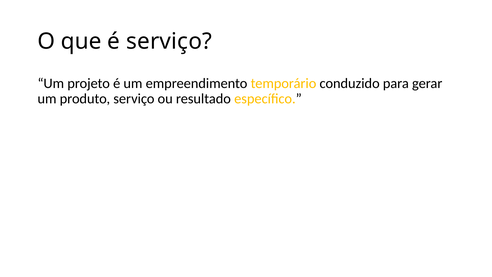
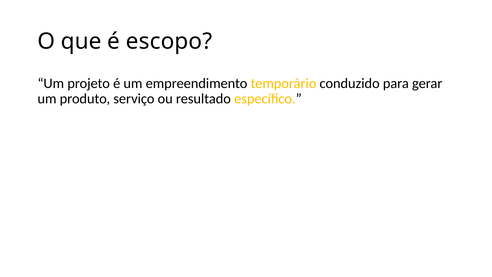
é serviço: serviço -> escopo
